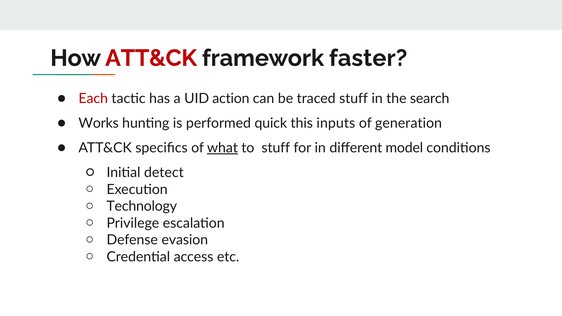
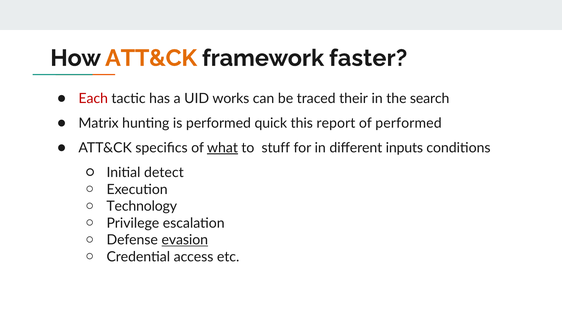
ATT&CK at (151, 58) colour: red -> orange
action: action -> works
traced stuff: stuff -> their
Works: Works -> Matrix
inputs: inputs -> report
of generation: generation -> performed
model: model -> inputs
evasion underline: none -> present
